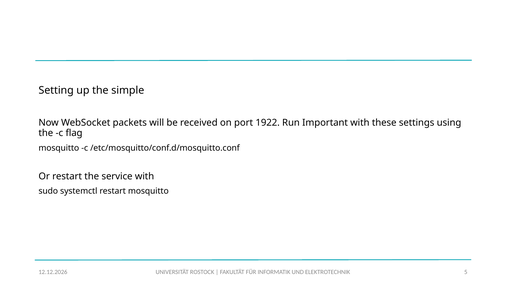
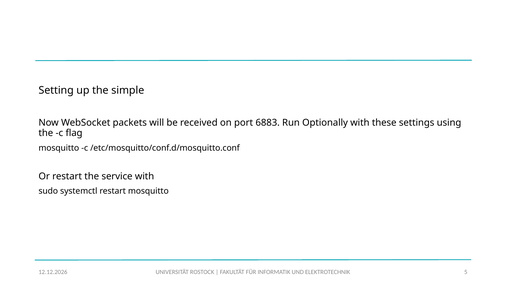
1922: 1922 -> 6883
Important: Important -> Optionally
